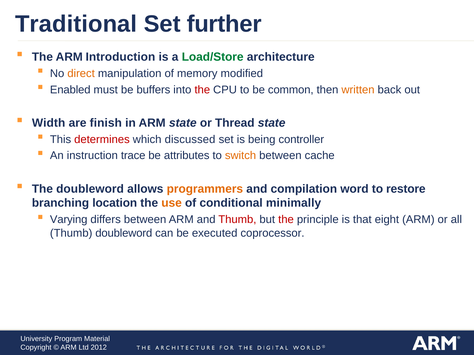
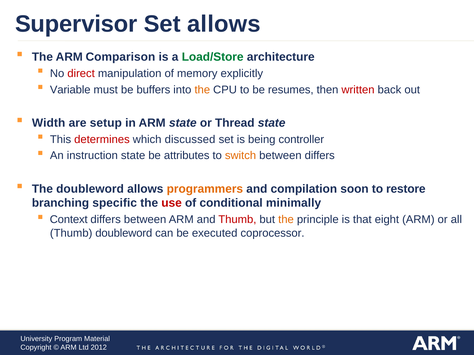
Traditional: Traditional -> Supervisor
Set further: further -> allows
Introduction: Introduction -> Comparison
direct colour: orange -> red
modified: modified -> explicitly
Enabled: Enabled -> Variable
the at (202, 90) colour: red -> orange
common: common -> resumes
written colour: orange -> red
finish: finish -> setup
instruction trace: trace -> state
between cache: cache -> differs
word: word -> soon
location: location -> specific
use colour: orange -> red
Varying: Varying -> Context
the at (286, 220) colour: red -> orange
